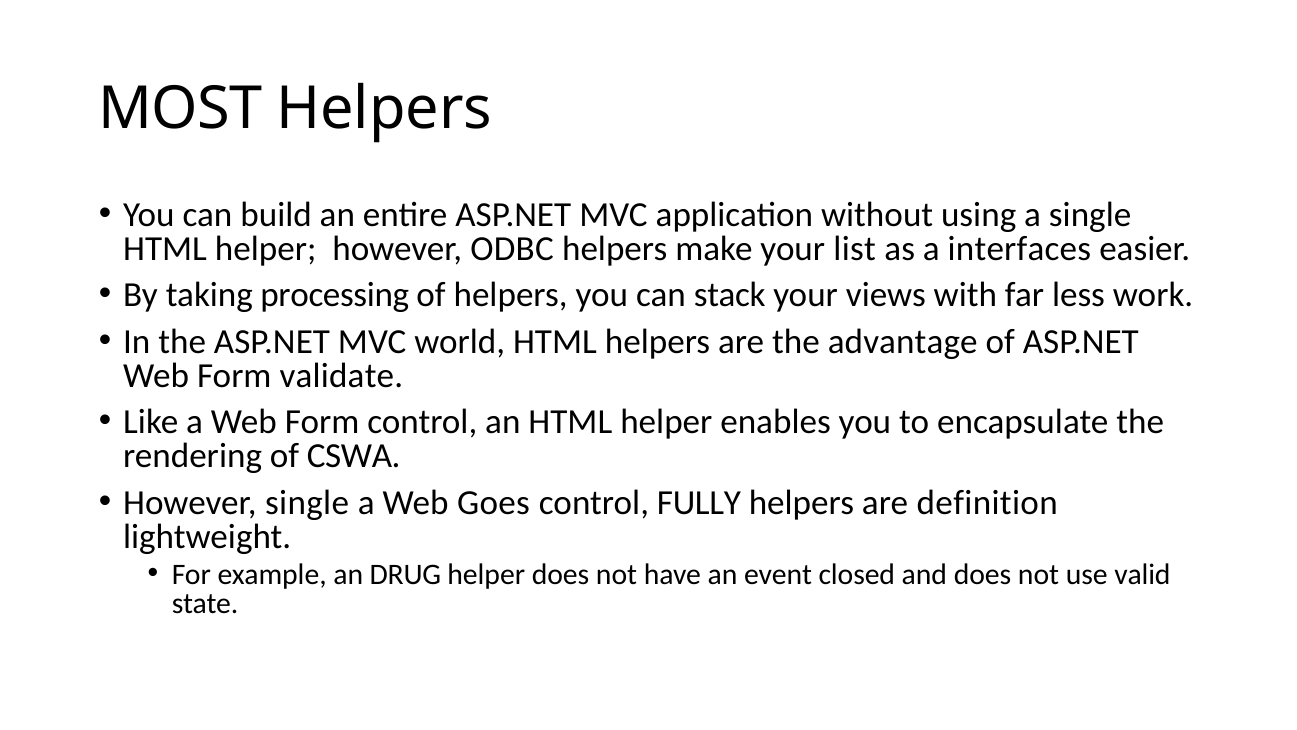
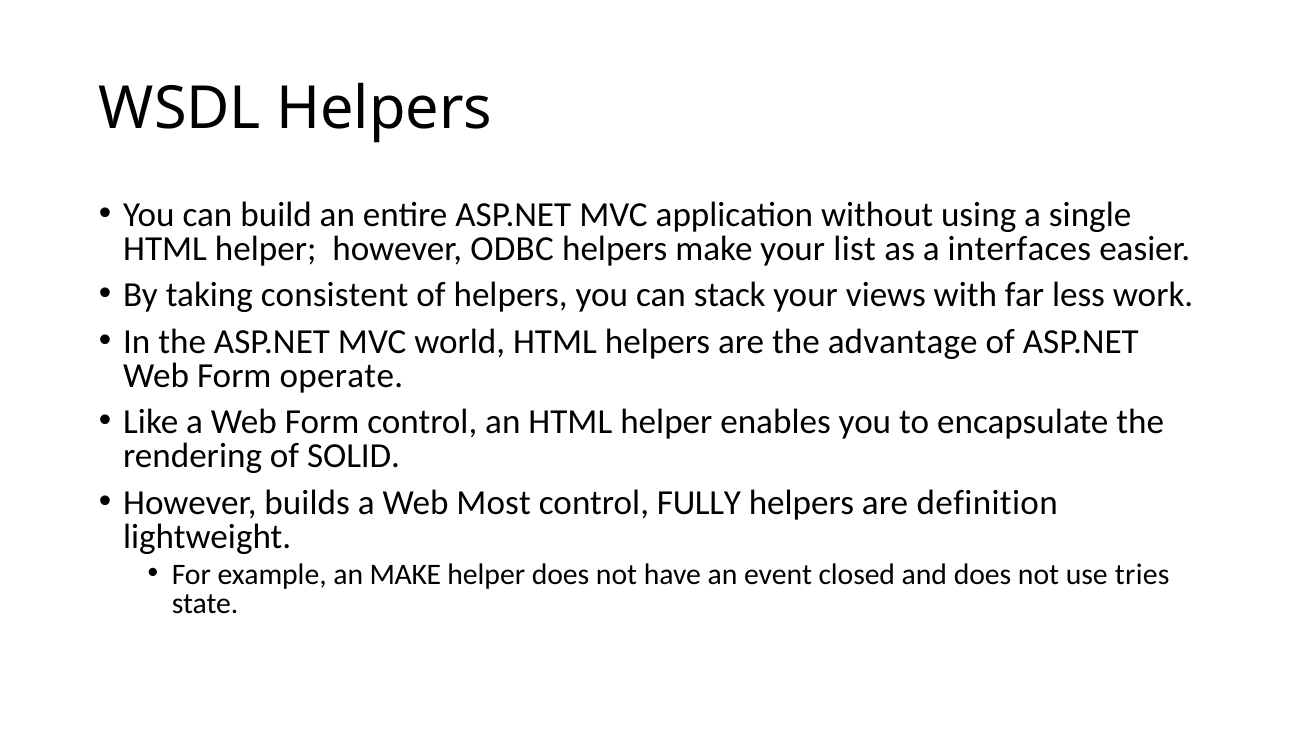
MOST: MOST -> WSDL
processing: processing -> consistent
validate: validate -> operate
CSWA: CSWA -> SOLID
However single: single -> builds
Goes: Goes -> Most
an DRUG: DRUG -> MAKE
valid: valid -> tries
